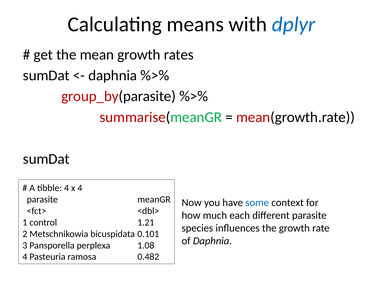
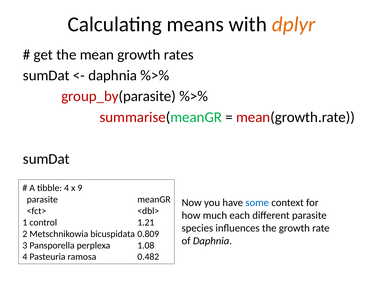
dplyr colour: blue -> orange
x 4: 4 -> 9
0.101: 0.101 -> 0.809
